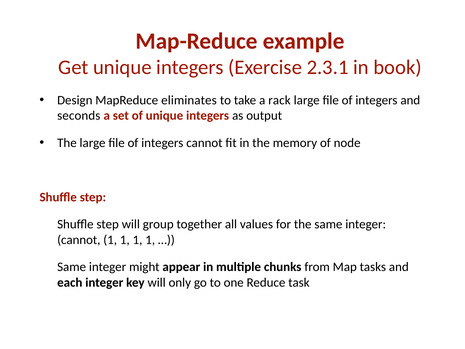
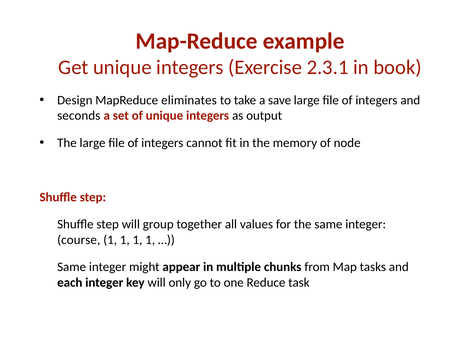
rack: rack -> save
cannot at (79, 240): cannot -> course
